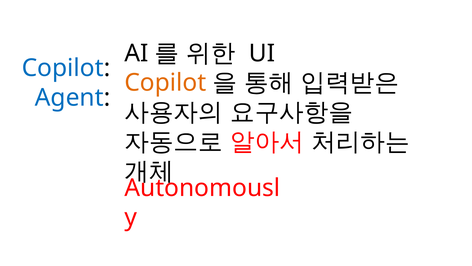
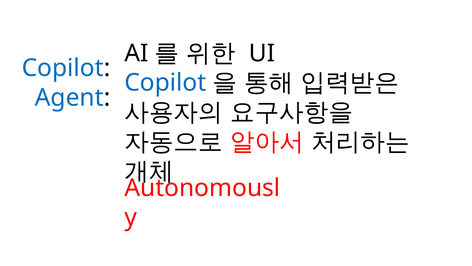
Copilot at (165, 83) colour: orange -> blue
